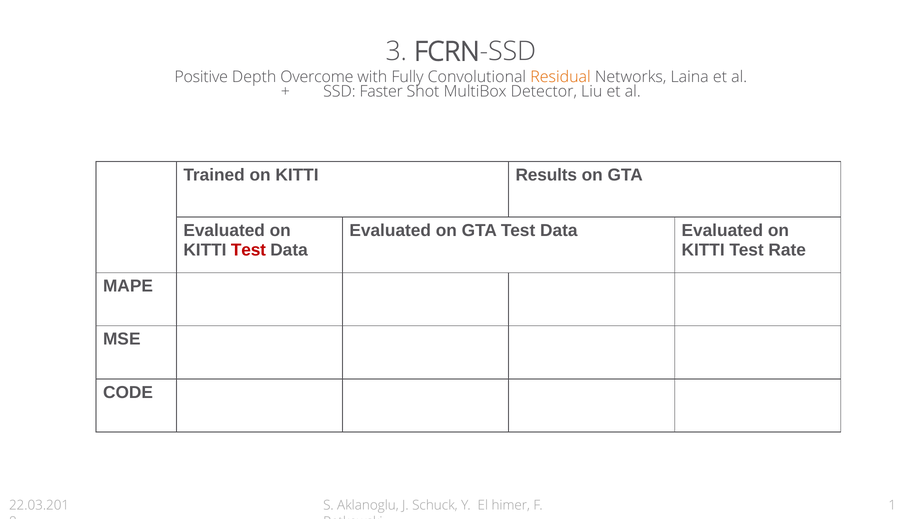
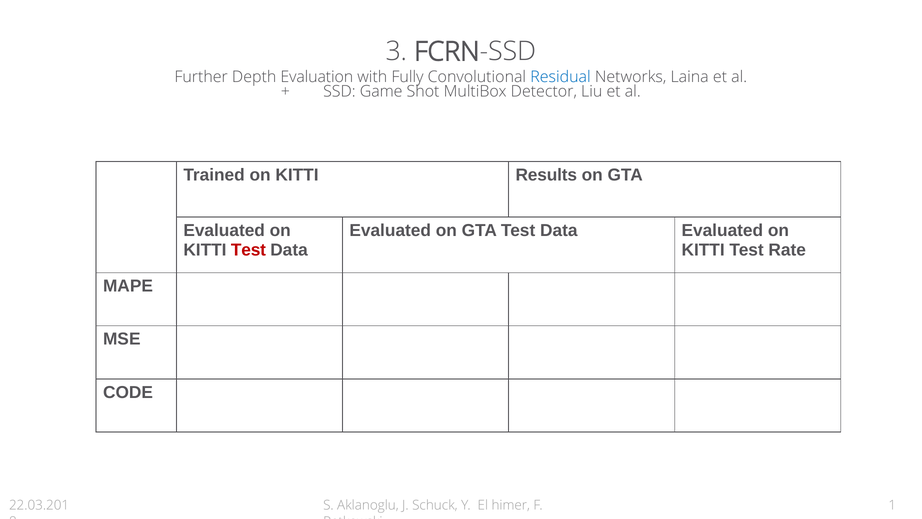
Positive: Positive -> Further
Overcome: Overcome -> Evaluation
Residual colour: orange -> blue
Faster: Faster -> Game
